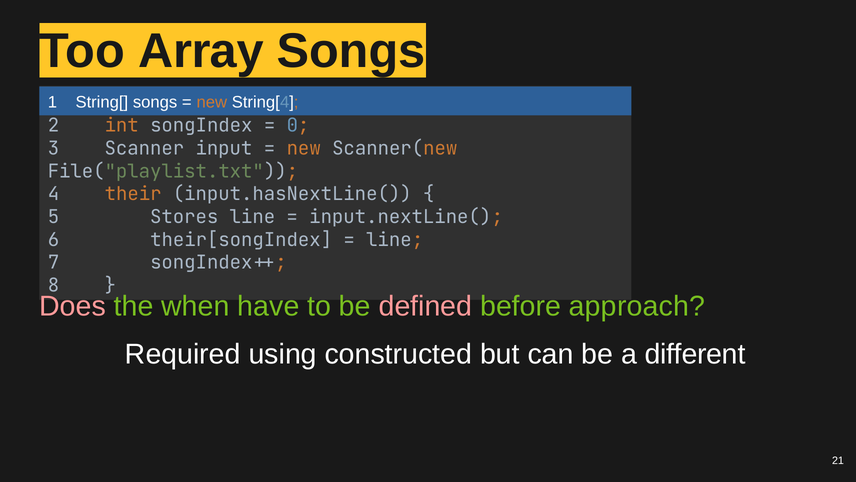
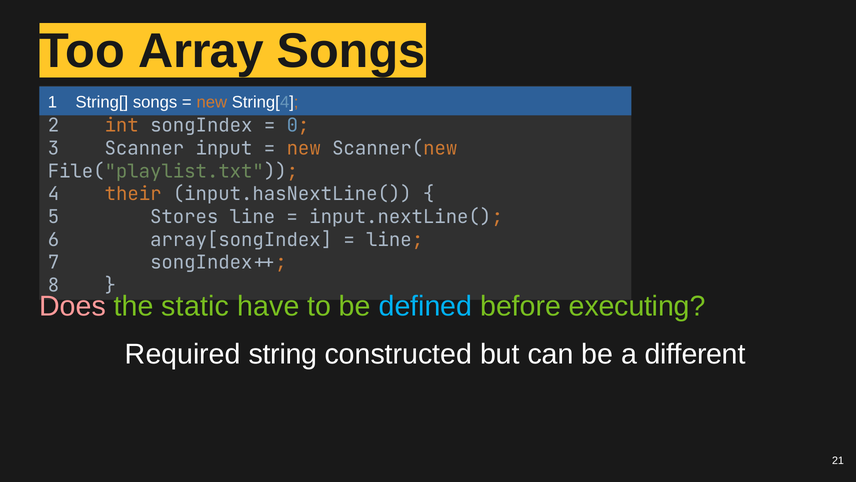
their[songIndex: their[songIndex -> array[songIndex
when: when -> static
defined colour: pink -> light blue
approach: approach -> executing
using: using -> string
